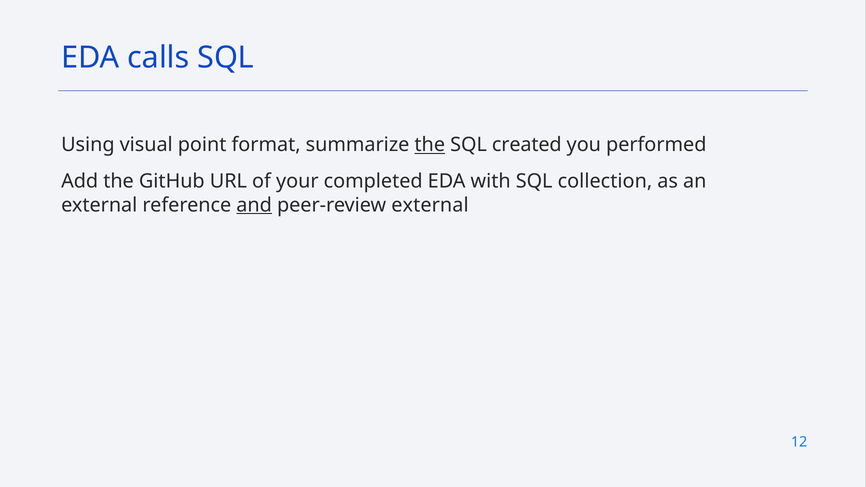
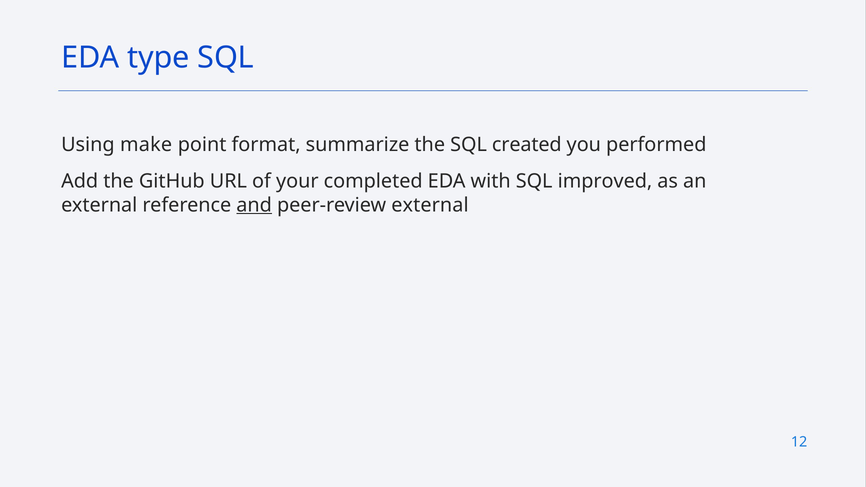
calls: calls -> type
visual: visual -> make
the at (430, 145) underline: present -> none
collection: collection -> improved
